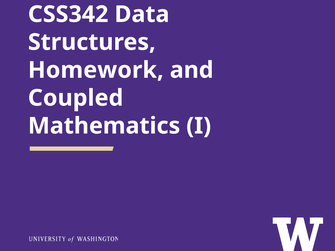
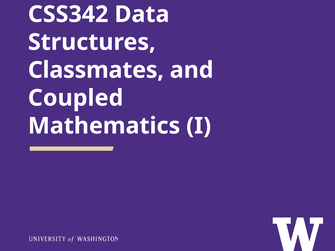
Homework: Homework -> Classmates
